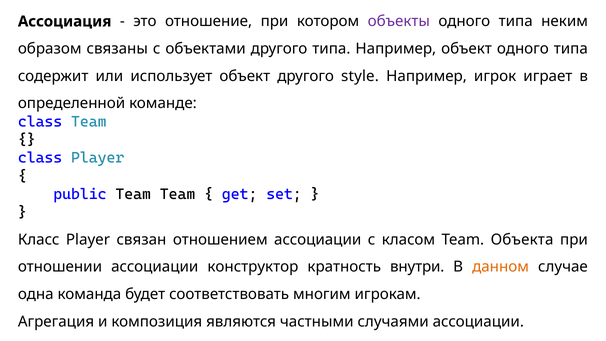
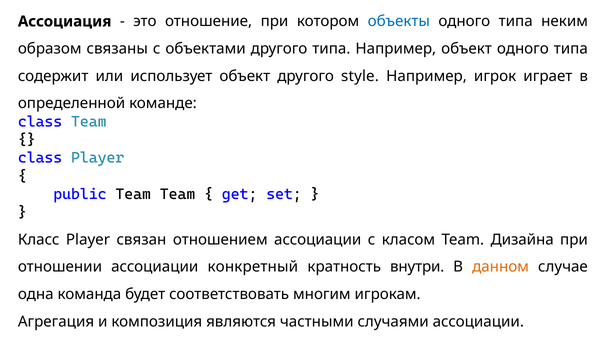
объекты colour: purple -> blue
Объекта: Объекта -> Дизайна
конструктор: конструктор -> конкретный
